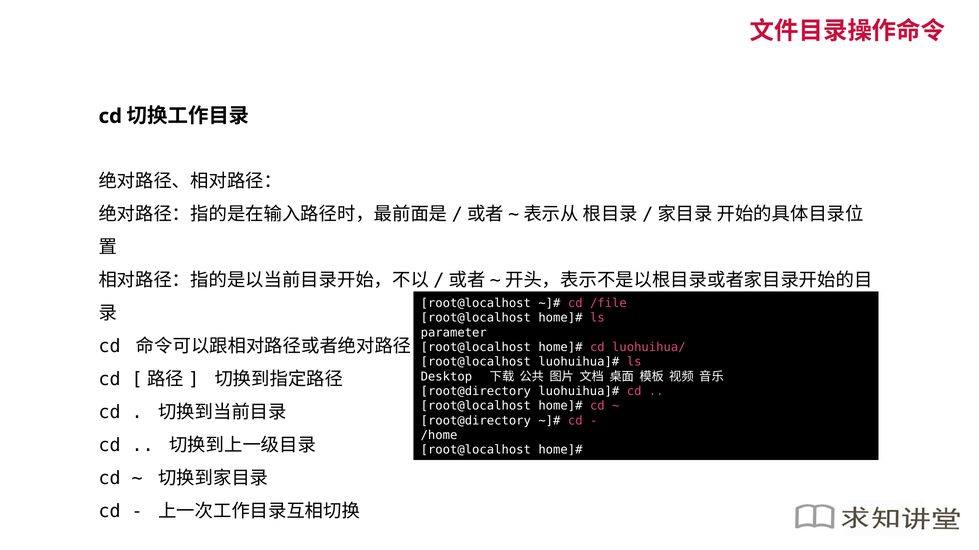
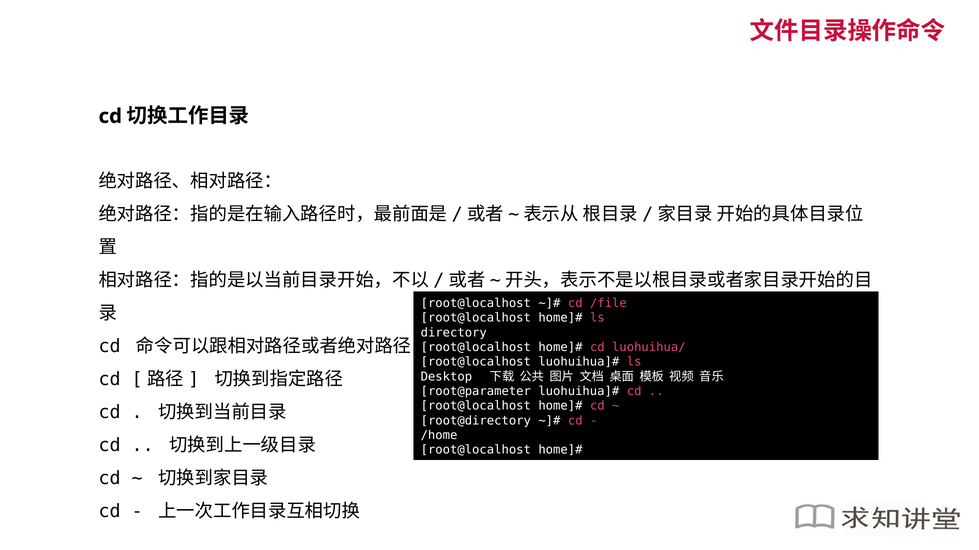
parameter: parameter -> directory
root@directory at (476, 392): root@directory -> root@parameter
